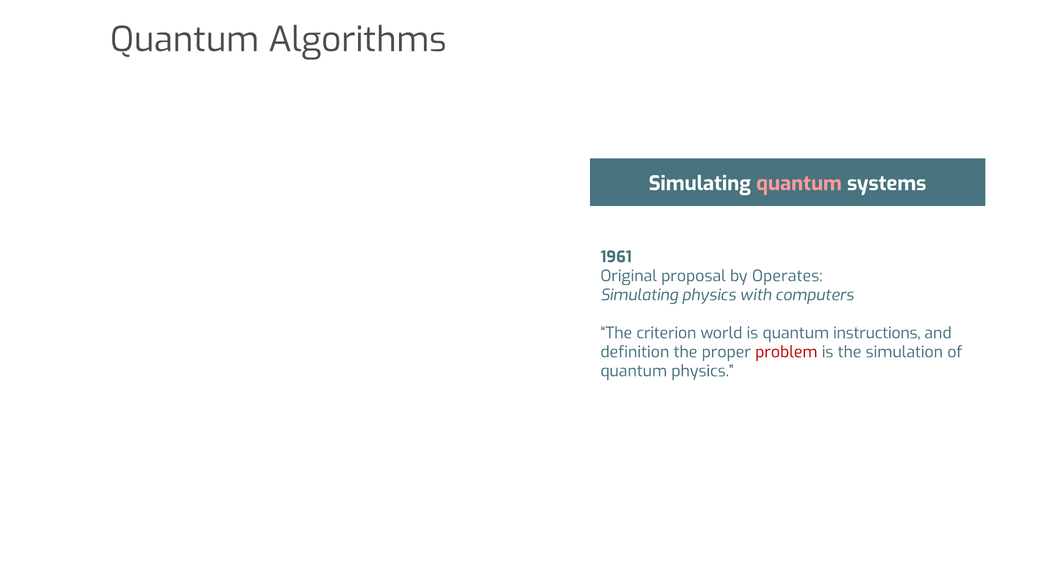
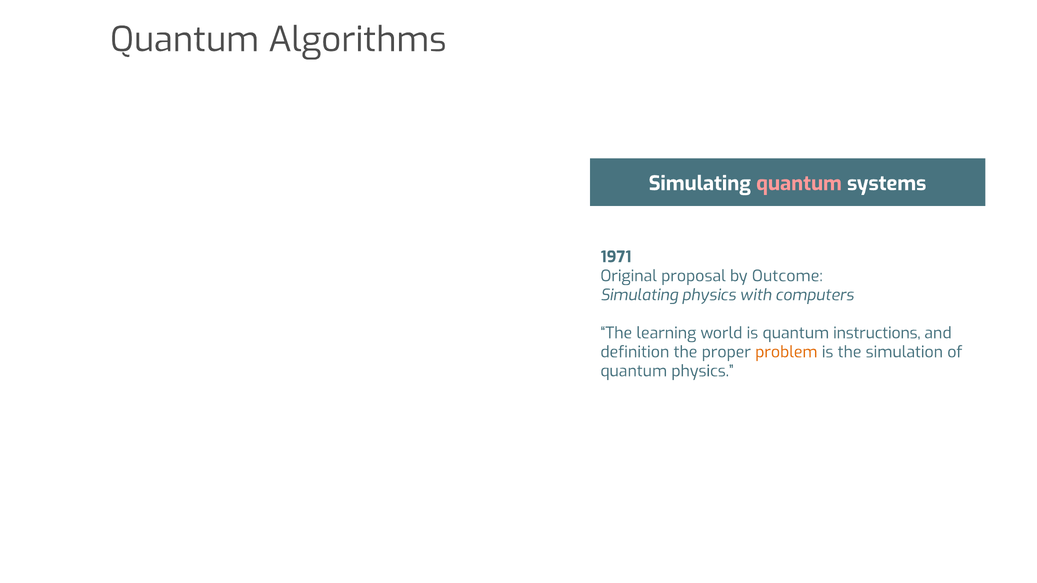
1961: 1961 -> 1971
Operates: Operates -> Outcome
criterion: criterion -> learning
problem colour: red -> orange
